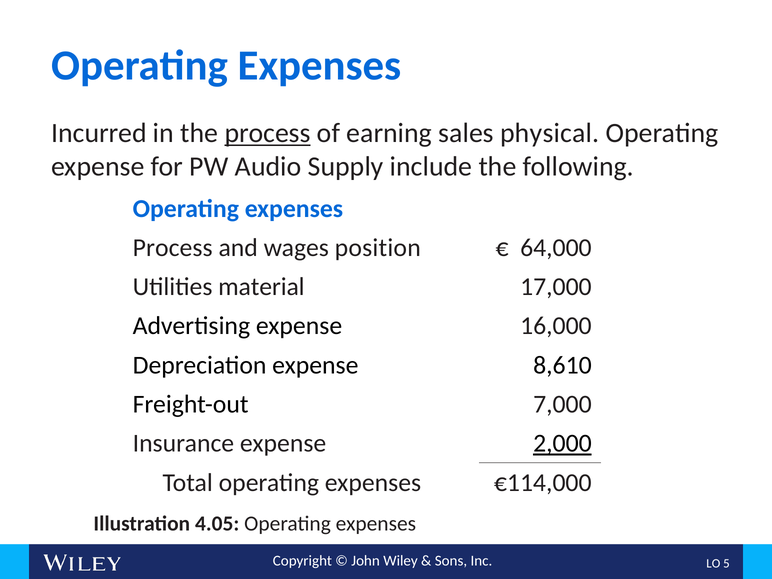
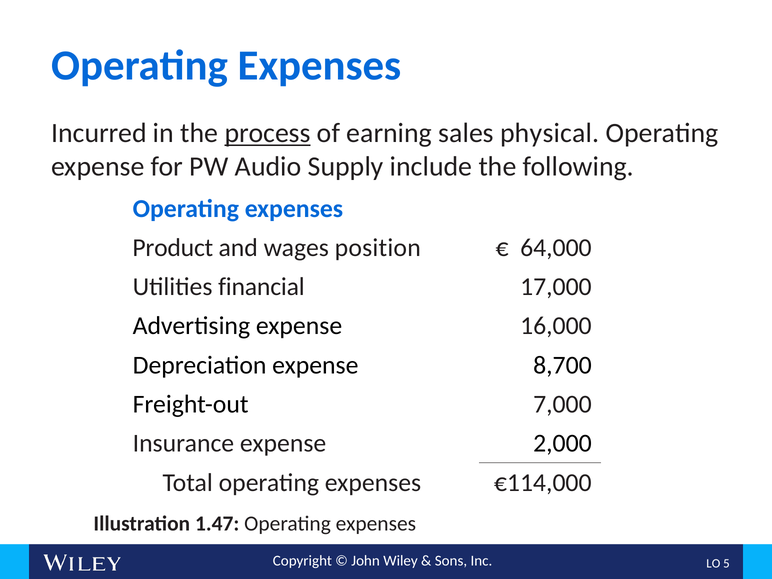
Process at (173, 248): Process -> Product
material: material -> financial
8,610: 8,610 -> 8,700
2,000 underline: present -> none
4.05: 4.05 -> 1.47
